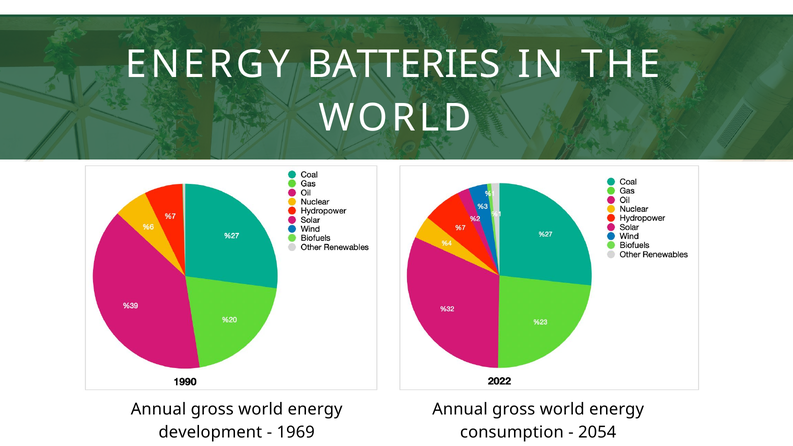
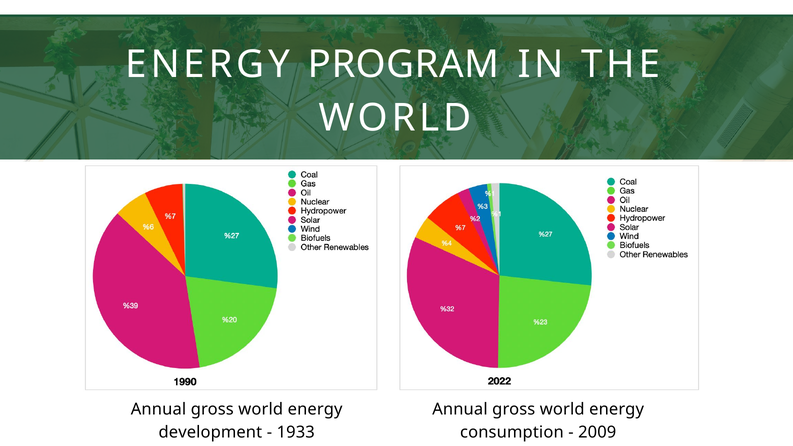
BATTERIES: BATTERIES -> PROGRAM
1969: 1969 -> 1933
2054: 2054 -> 2009
